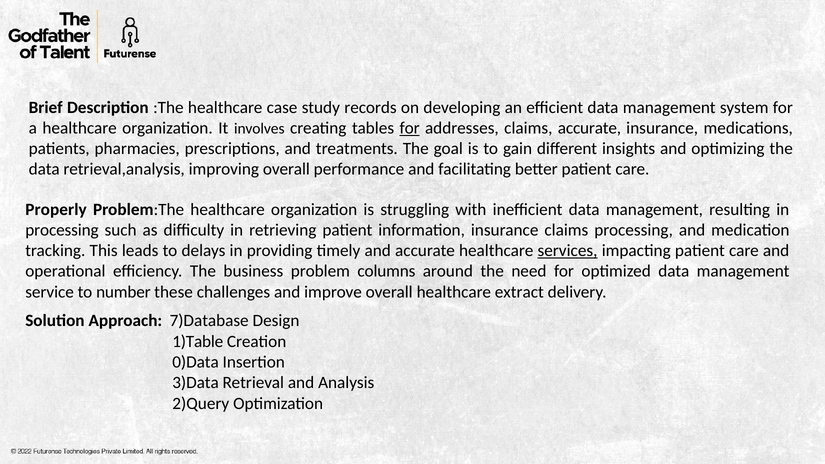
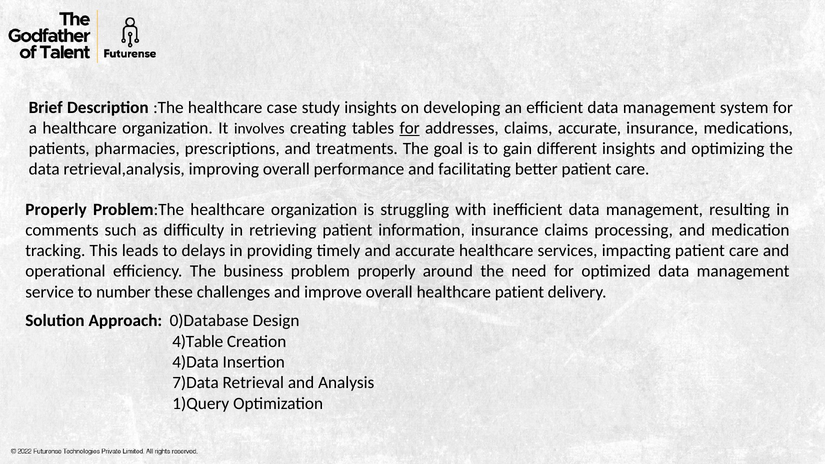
study records: records -> insights
processing at (62, 230): processing -> comments
services underline: present -> none
problem columns: columns -> properly
healthcare extract: extract -> patient
7)Database: 7)Database -> 0)Database
1)Table: 1)Table -> 4)Table
0)Data: 0)Data -> 4)Data
3)Data: 3)Data -> 7)Data
2)Query: 2)Query -> 1)Query
